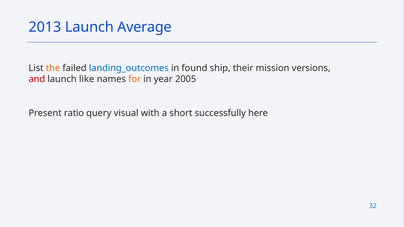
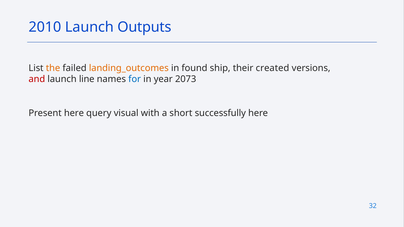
2013: 2013 -> 2010
Average: Average -> Outputs
landing_outcomes colour: blue -> orange
mission: mission -> created
like: like -> line
for colour: orange -> blue
2005: 2005 -> 2073
Present ratio: ratio -> here
